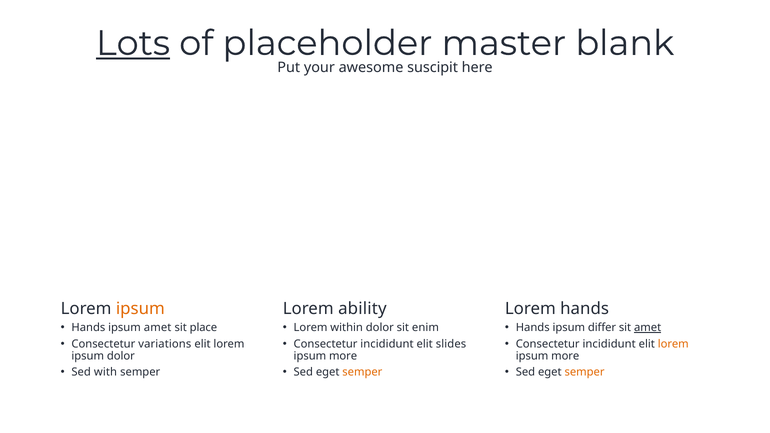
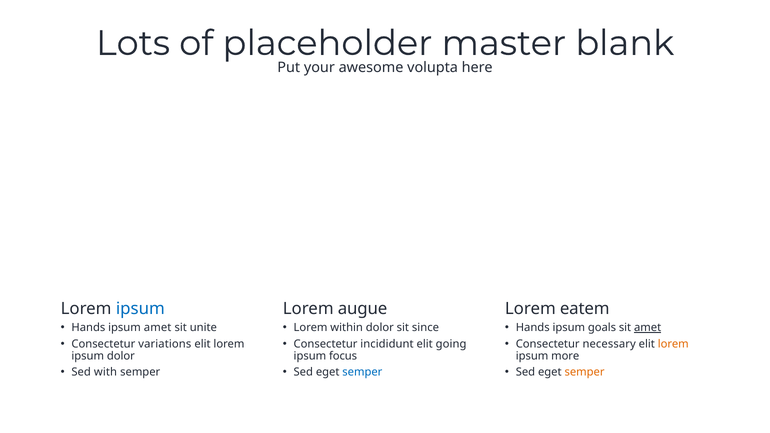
Lots underline: present -> none
suscipit: suscipit -> volupta
ipsum at (140, 309) colour: orange -> blue
ability: ability -> augue
Lorem hands: hands -> eatem
place: place -> unite
enim: enim -> since
differ: differ -> goals
slides: slides -> going
incididunt at (609, 344): incididunt -> necessary
more at (343, 356): more -> focus
semper at (362, 372) colour: orange -> blue
